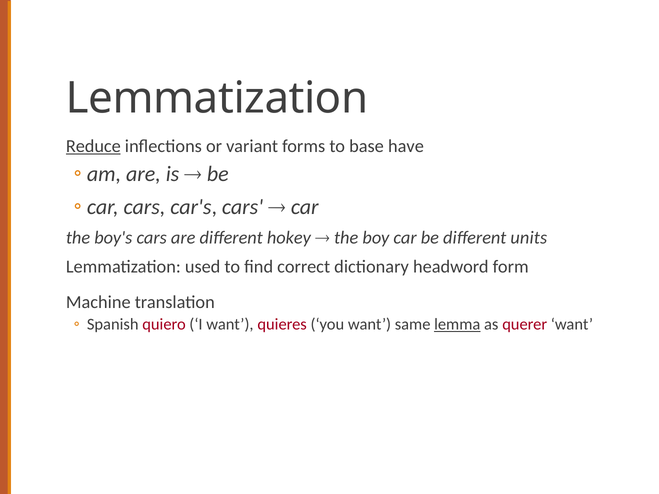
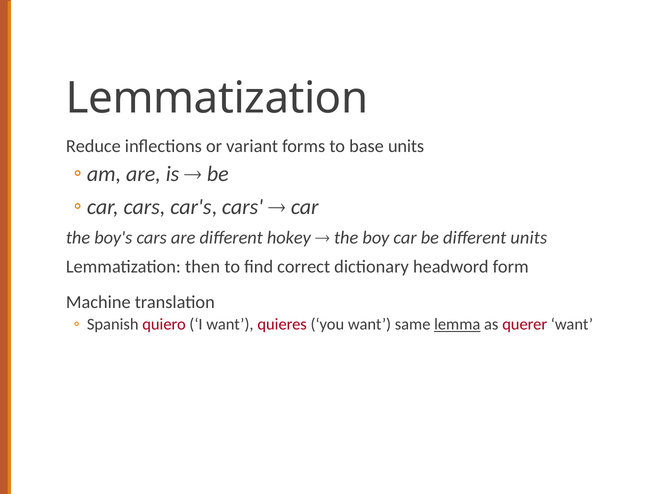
Reduce underline: present -> none
base have: have -> units
used: used -> then
